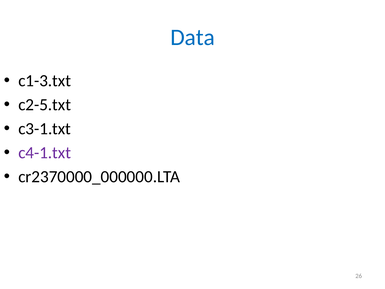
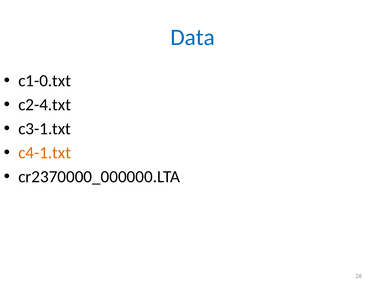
c1-3.txt: c1-3.txt -> c1-0.txt
c2-5.txt: c2-5.txt -> c2-4.txt
c4-1.txt colour: purple -> orange
